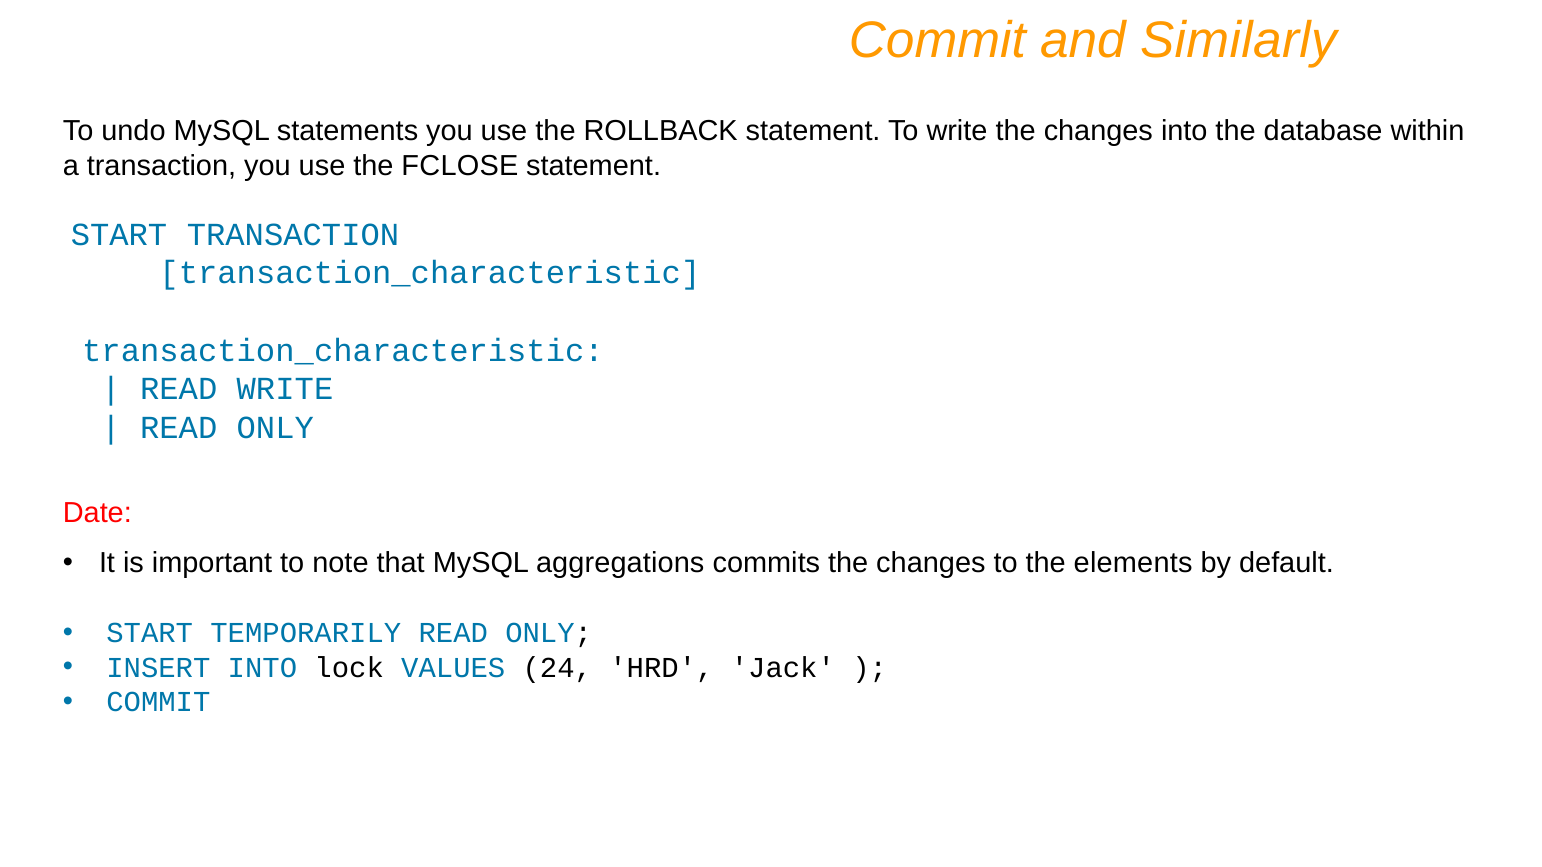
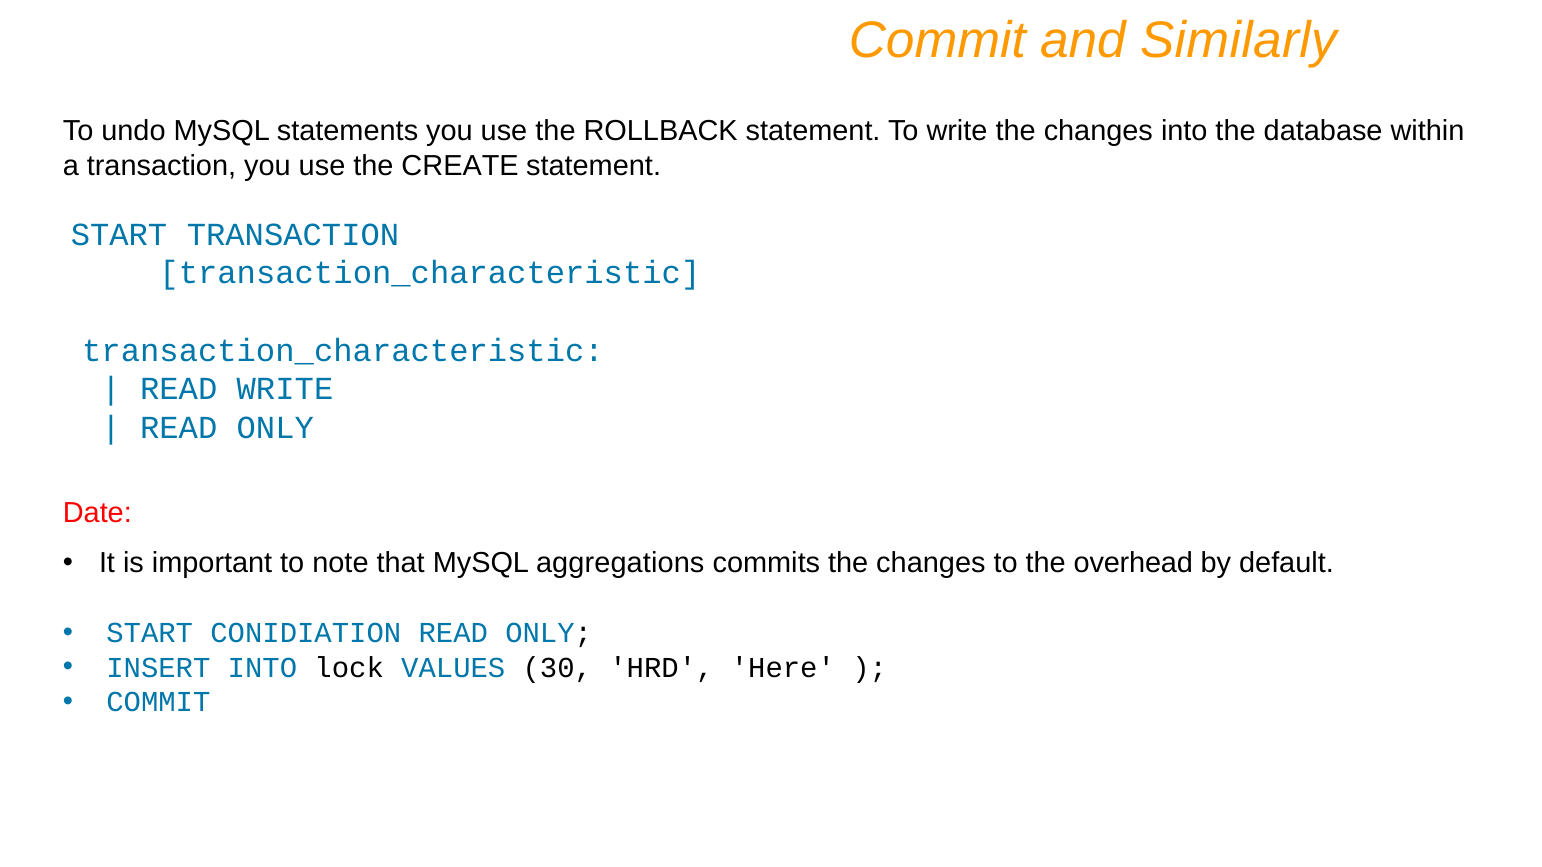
FCLOSE: FCLOSE -> CREATE
elements: elements -> overhead
TEMPORARILY: TEMPORARILY -> CONIDIATION
24: 24 -> 30
Jack: Jack -> Here
